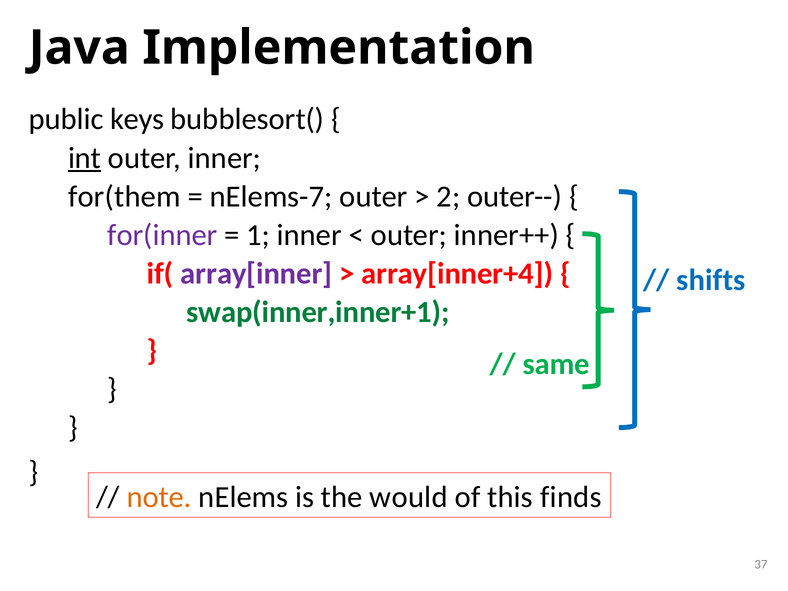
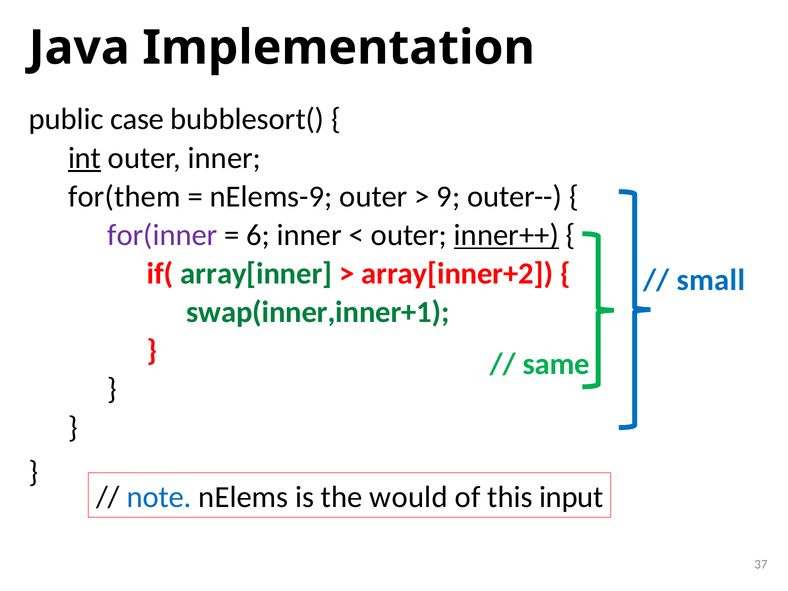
keys: keys -> case
nElems-7: nElems-7 -> nElems-9
2: 2 -> 9
1: 1 -> 6
inner++ underline: none -> present
array[inner colour: purple -> green
array[inner+4: array[inner+4 -> array[inner+2
shifts: shifts -> small
note colour: orange -> blue
finds: finds -> input
